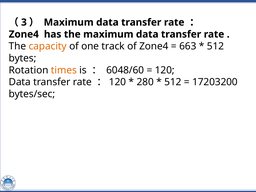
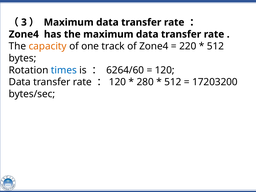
663: 663 -> 220
times colour: orange -> blue
6048/60: 6048/60 -> 6264/60
